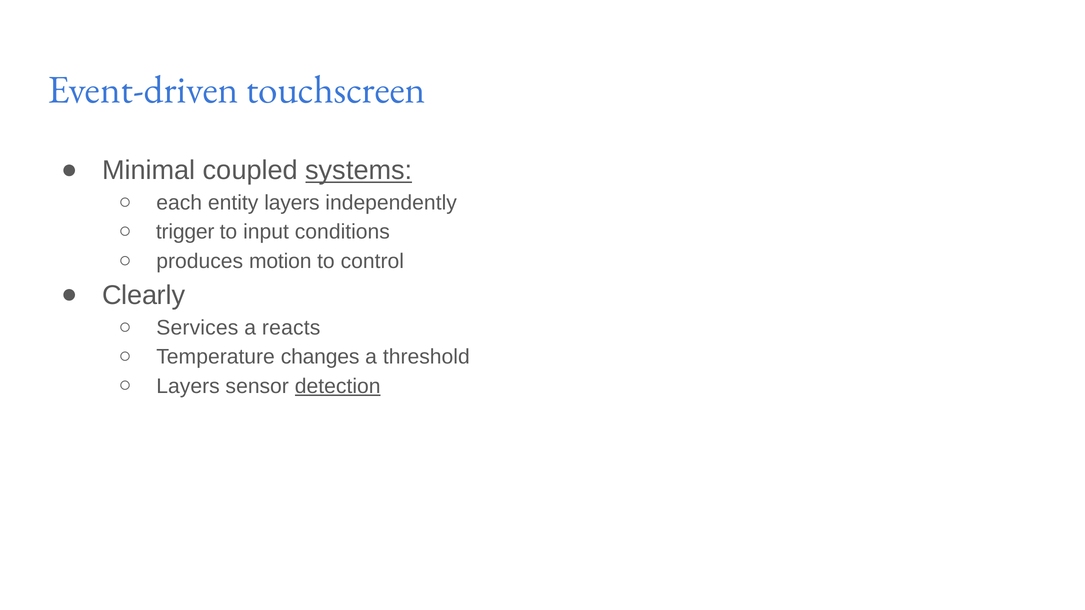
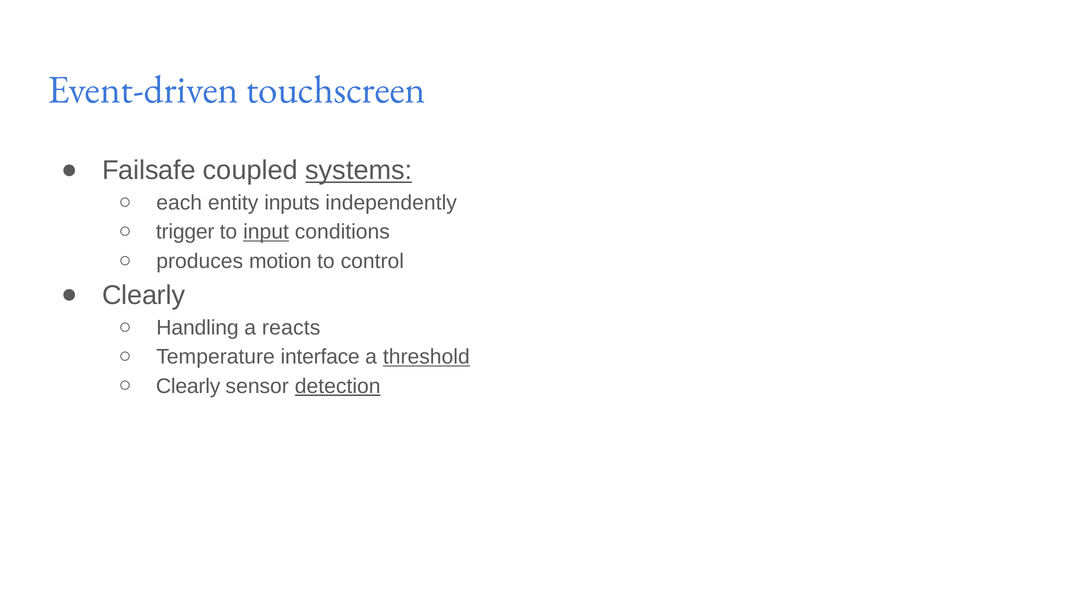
Minimal: Minimal -> Failsafe
entity layers: layers -> inputs
input underline: none -> present
Services: Services -> Handling
changes: changes -> interface
threshold underline: none -> present
Layers at (188, 386): Layers -> Clearly
